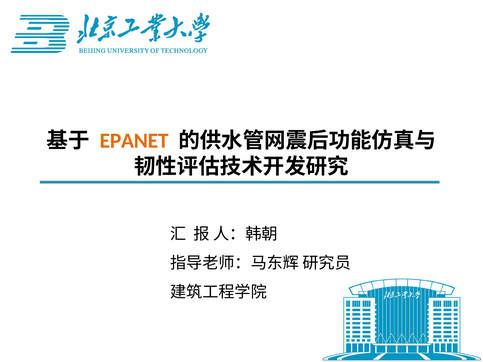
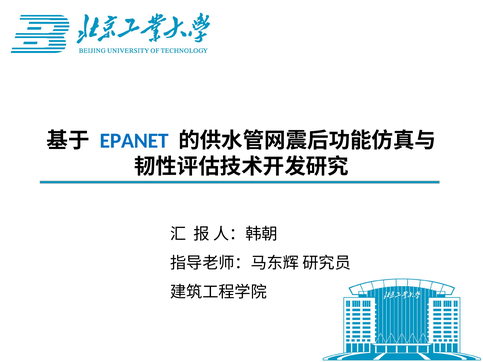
EPANET colour: orange -> blue
